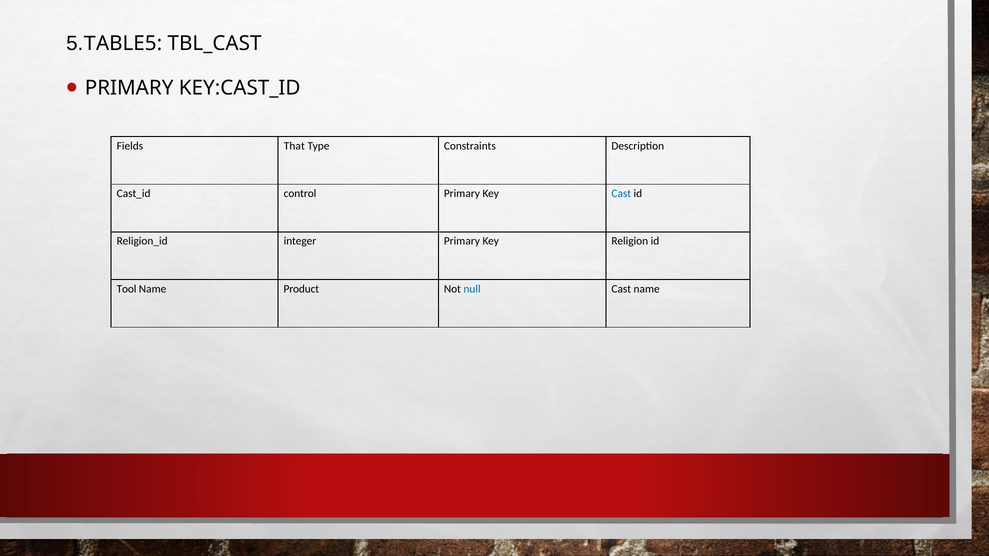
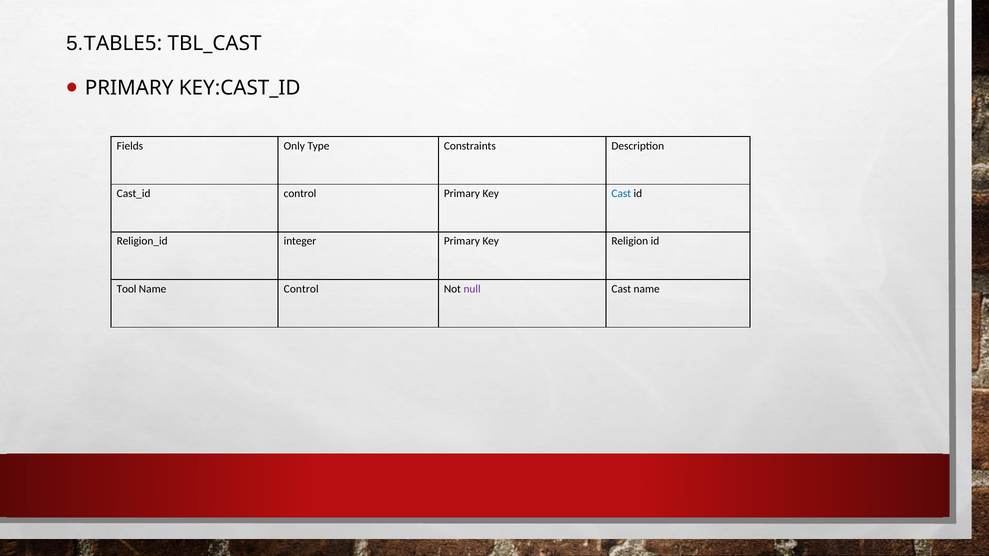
That: That -> Only
Name Product: Product -> Control
null colour: blue -> purple
